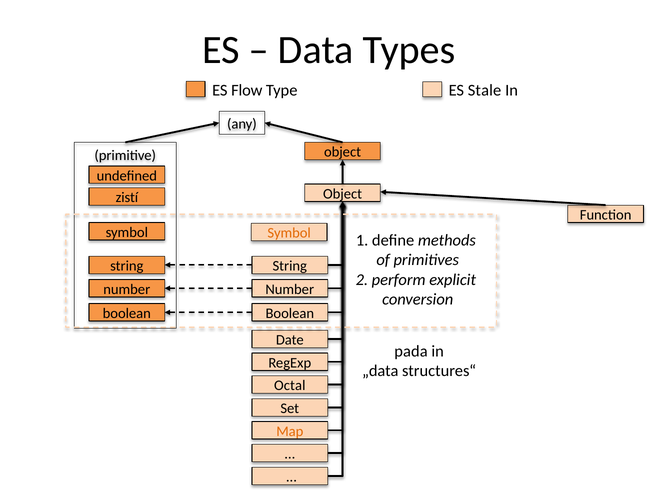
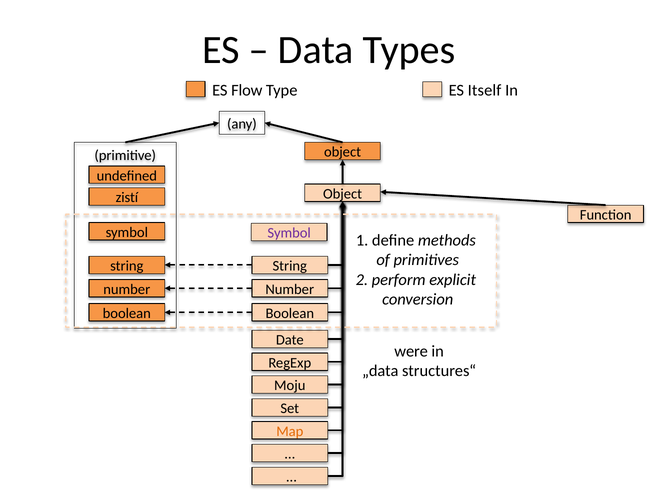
Stale: Stale -> Itself
Symbol at (289, 233) colour: orange -> purple
pada: pada -> were
Octal: Octal -> Moju
